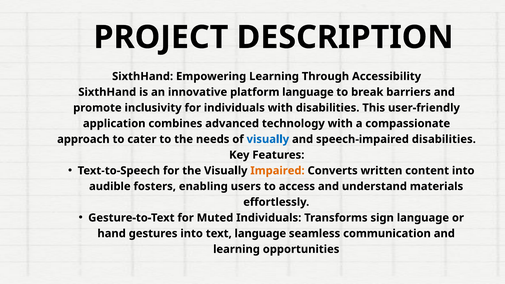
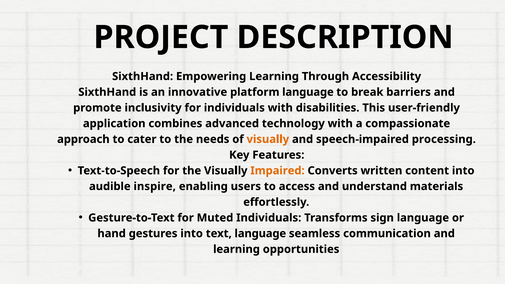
visually at (268, 139) colour: blue -> orange
speech-impaired disabilities: disabilities -> processing
fosters: fosters -> inspire
